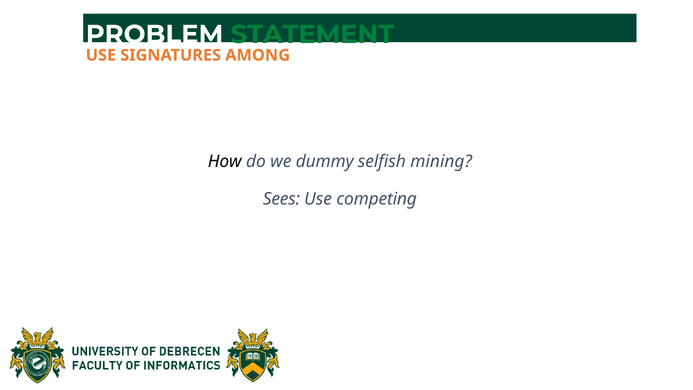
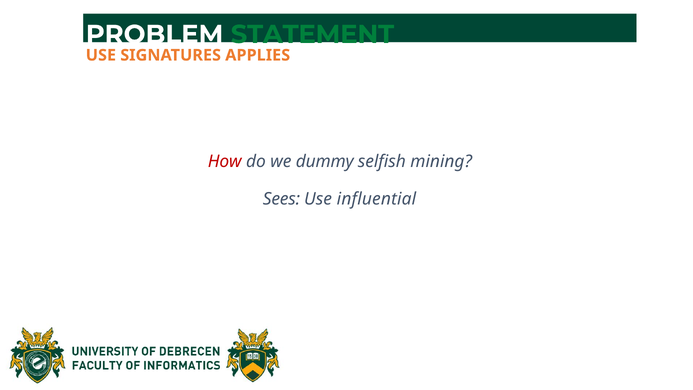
AMONG: AMONG -> APPLIES
How colour: black -> red
competing: competing -> influential
